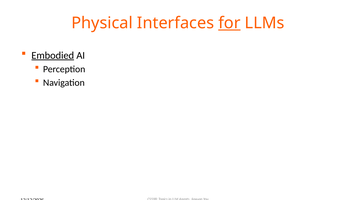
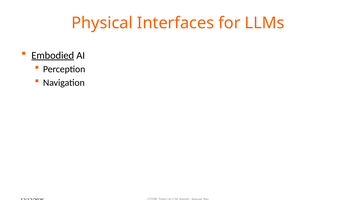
for underline: present -> none
